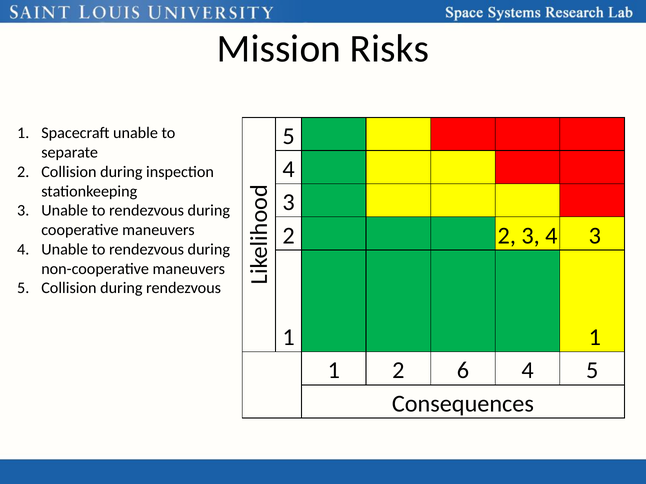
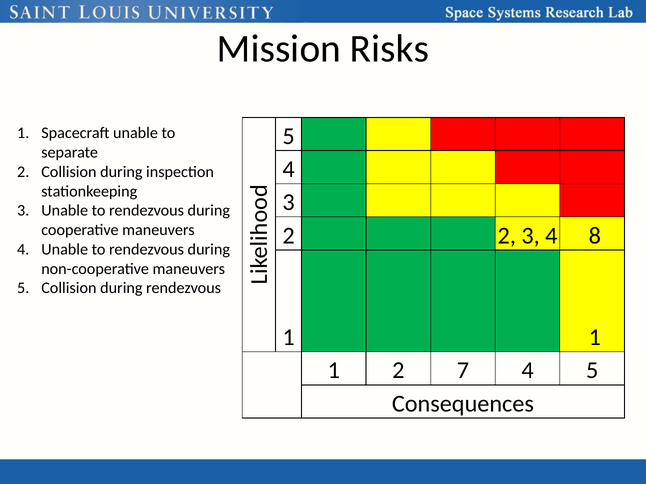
3 4 3: 3 -> 8
6: 6 -> 7
